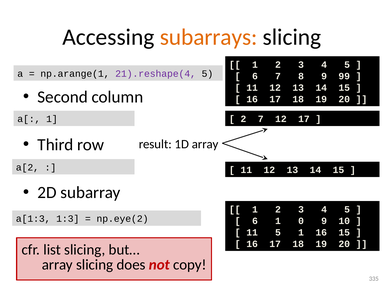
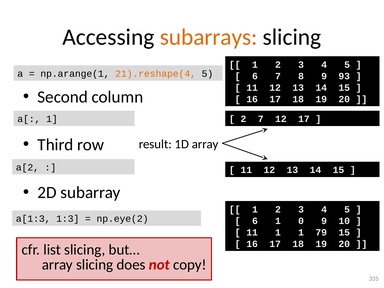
21).reshape(4 colour: purple -> orange
99: 99 -> 93
11 5: 5 -> 1
1 16: 16 -> 79
